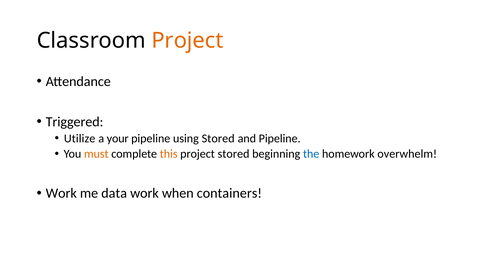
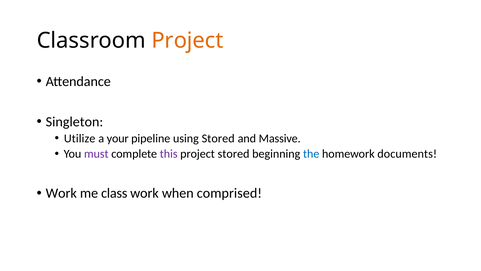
Triggered: Triggered -> Singleton
and Pipeline: Pipeline -> Massive
must colour: orange -> purple
this colour: orange -> purple
overwhelm: overwhelm -> documents
data: data -> class
containers: containers -> comprised
